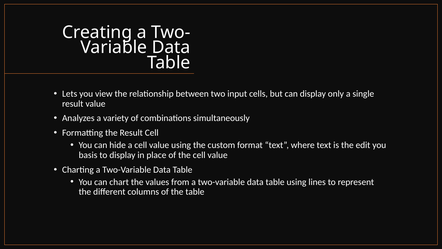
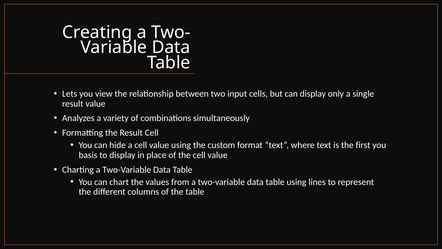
edit: edit -> first
